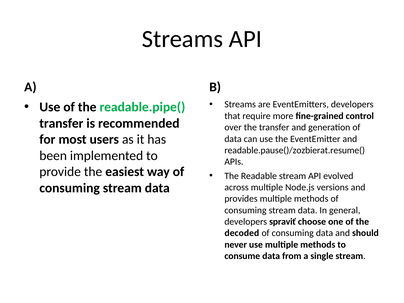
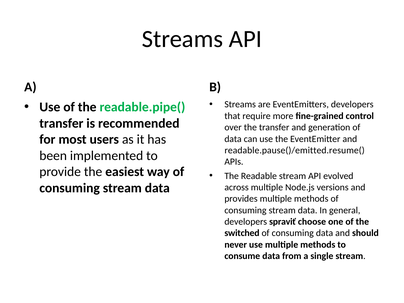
readable.pause()/zozbierat.resume(: readable.pause()/zozbierat.resume( -> readable.pause()/emitted.resume(
decoded: decoded -> switched
